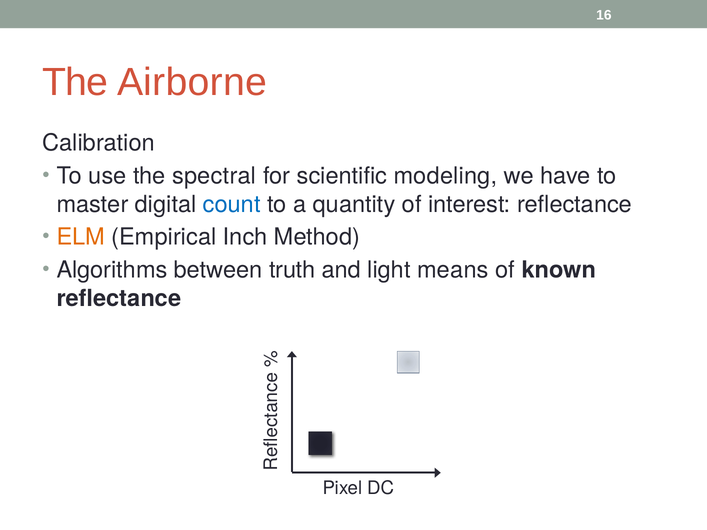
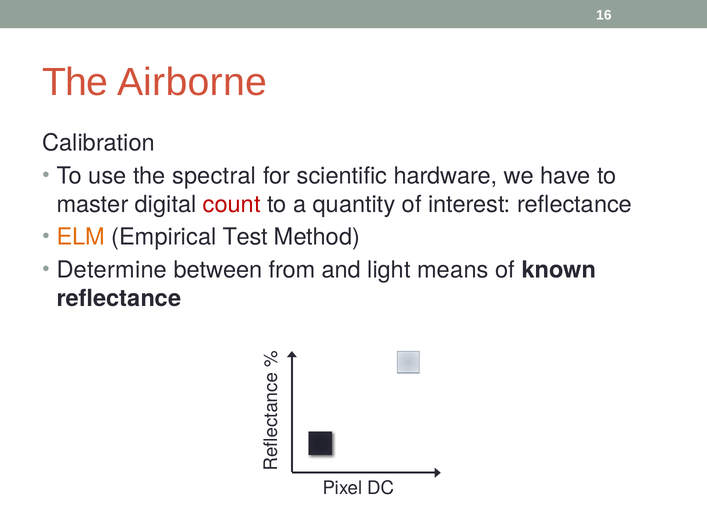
modeling: modeling -> hardware
count colour: blue -> red
Inch: Inch -> Test
Algorithms: Algorithms -> Determine
truth: truth -> from
